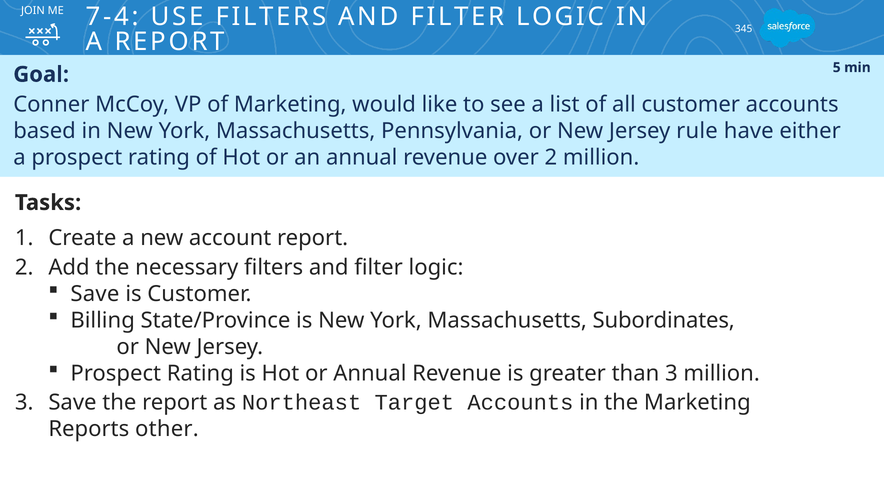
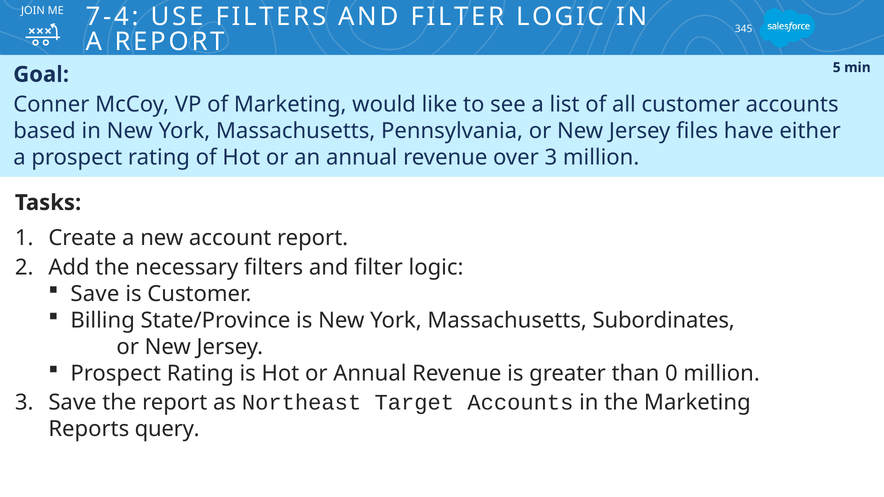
rule: rule -> files
over 2: 2 -> 3
than 3: 3 -> 0
other: other -> query
